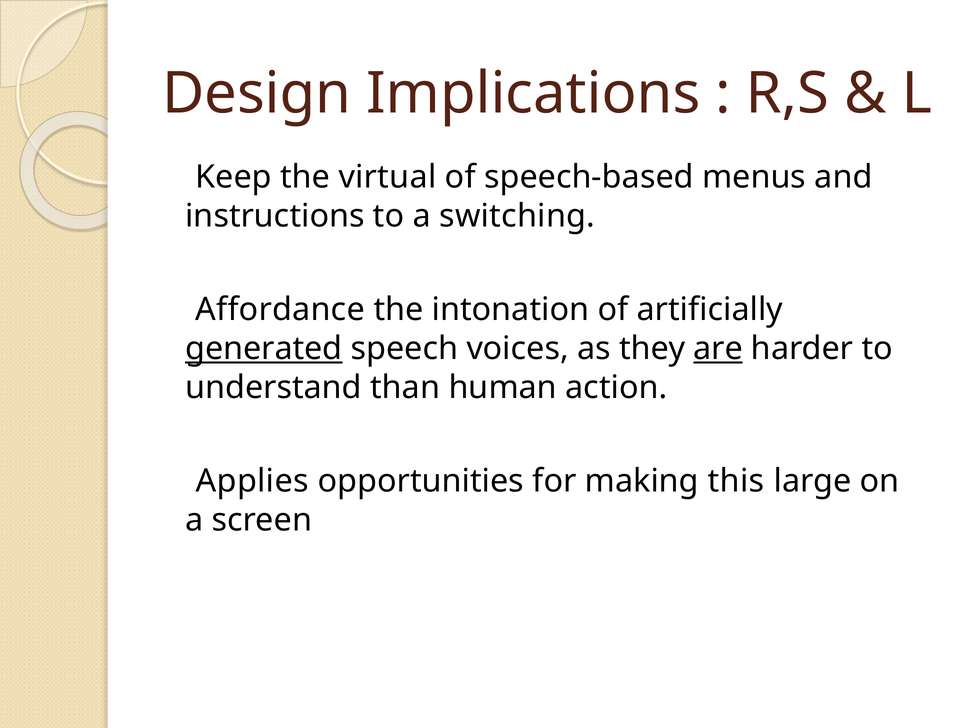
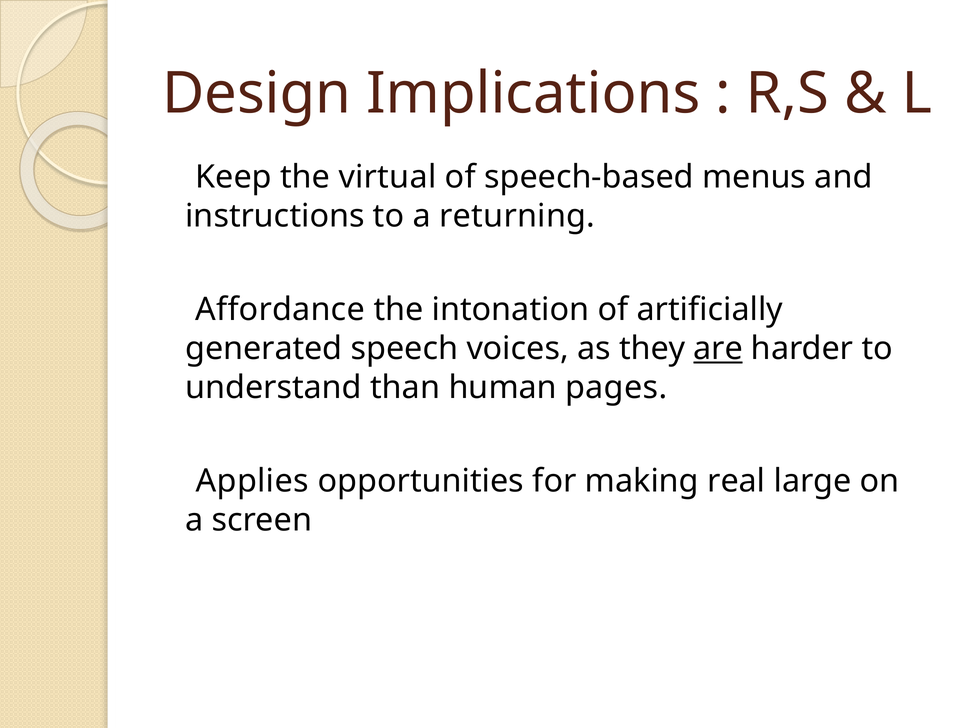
switching: switching -> returning
generated underline: present -> none
action: action -> pages
this: this -> real
